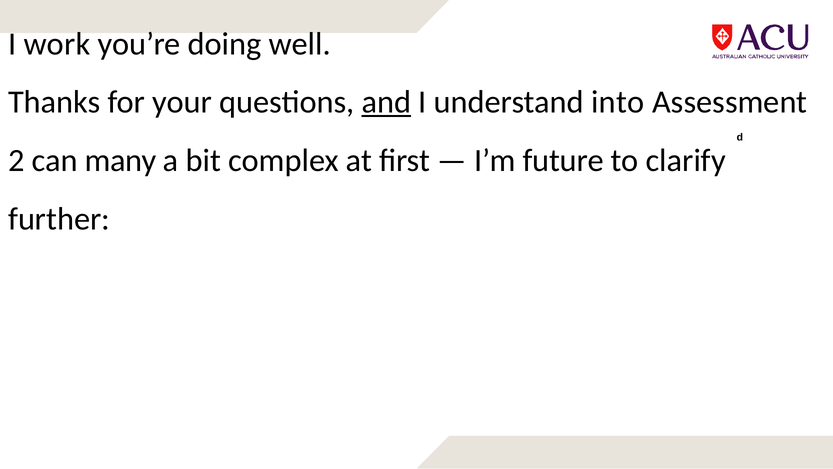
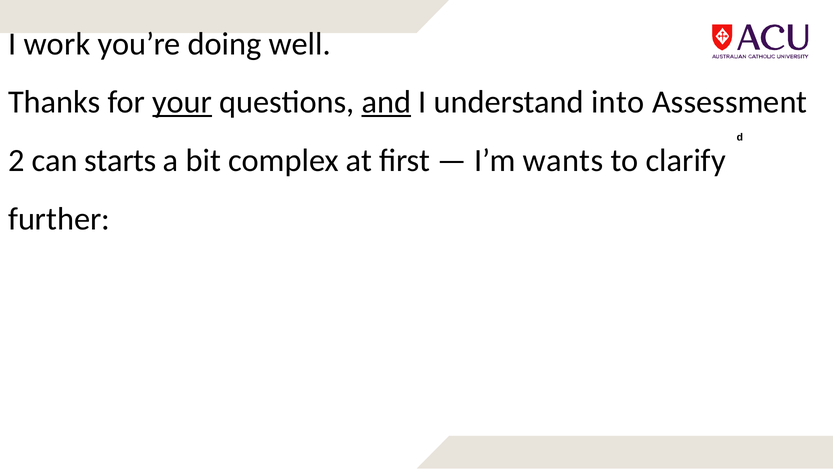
your underline: none -> present
many: many -> starts
future: future -> wants
